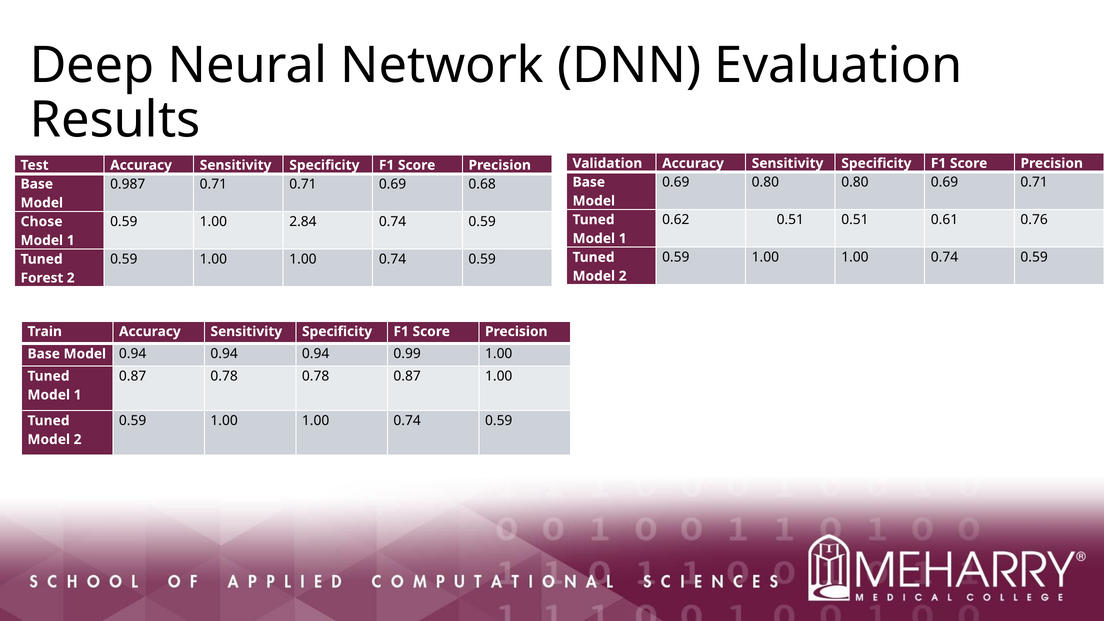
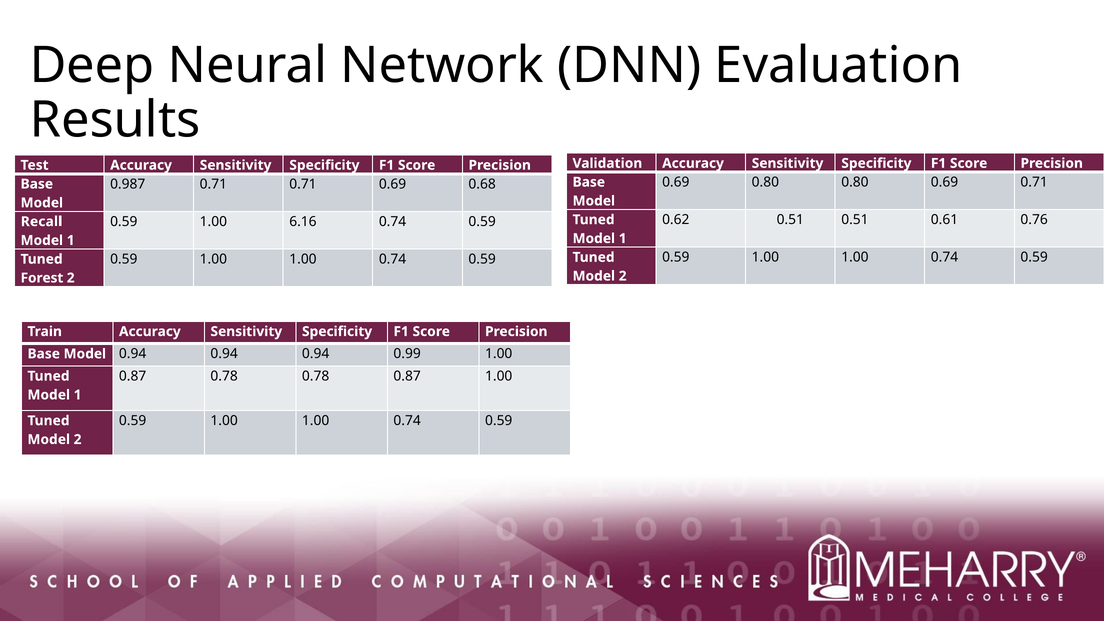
2.84: 2.84 -> 6.16
Chose: Chose -> Recall
